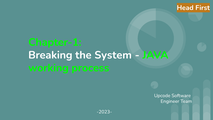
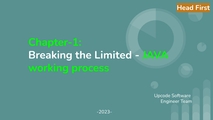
System: System -> Limited
